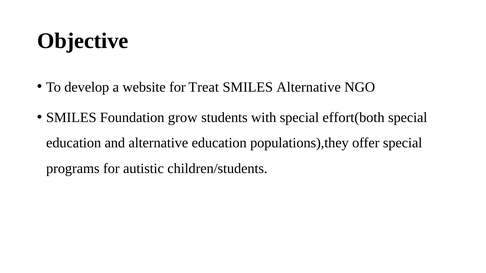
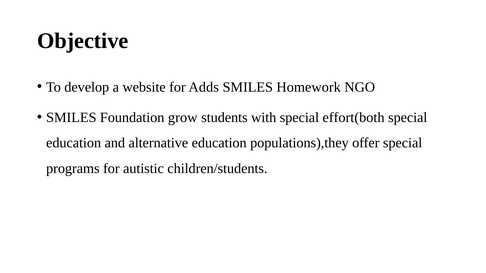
Treat: Treat -> Adds
SMILES Alternative: Alternative -> Homework
